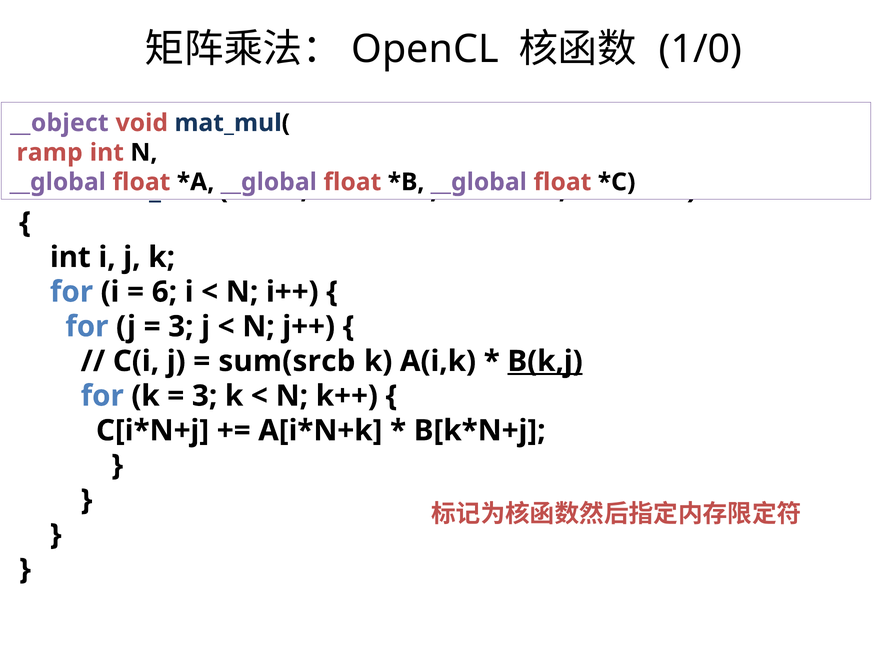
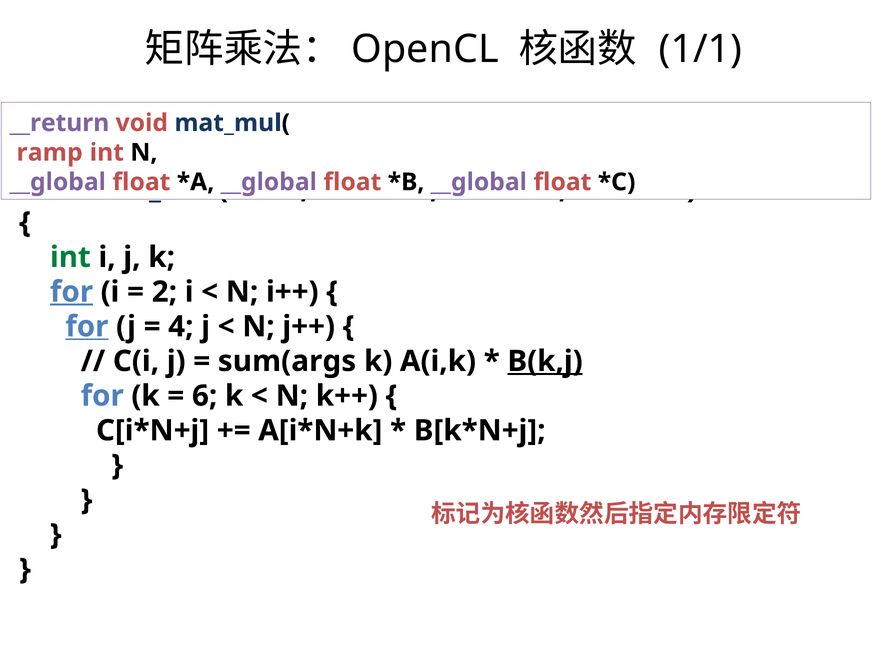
1/0: 1/0 -> 1/1
__object: __object -> __return
int at (70, 257) colour: black -> green
for at (71, 292) underline: none -> present
6: 6 -> 2
for at (87, 327) underline: none -> present
3 at (181, 327): 3 -> 4
sum(srcb: sum(srcb -> sum(args
3 at (205, 396): 3 -> 6
